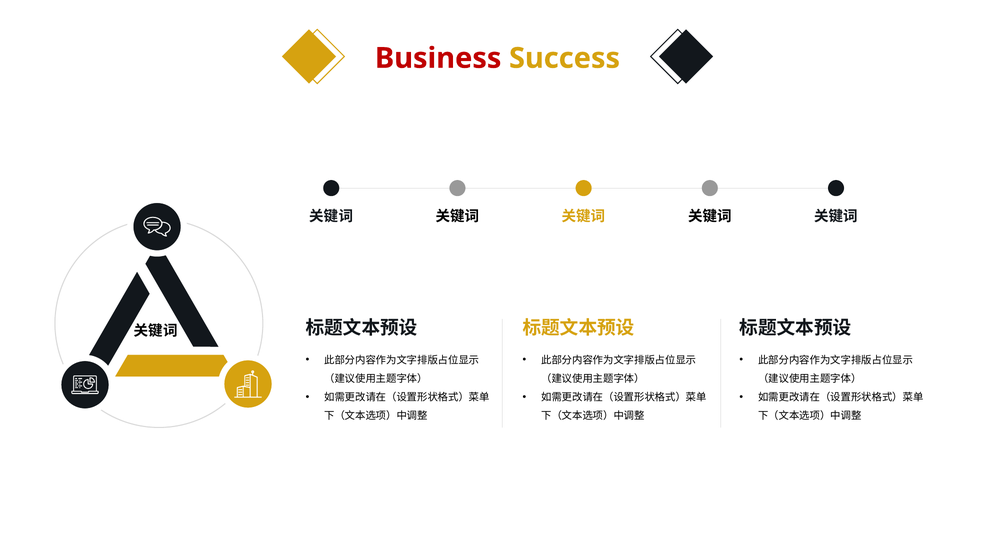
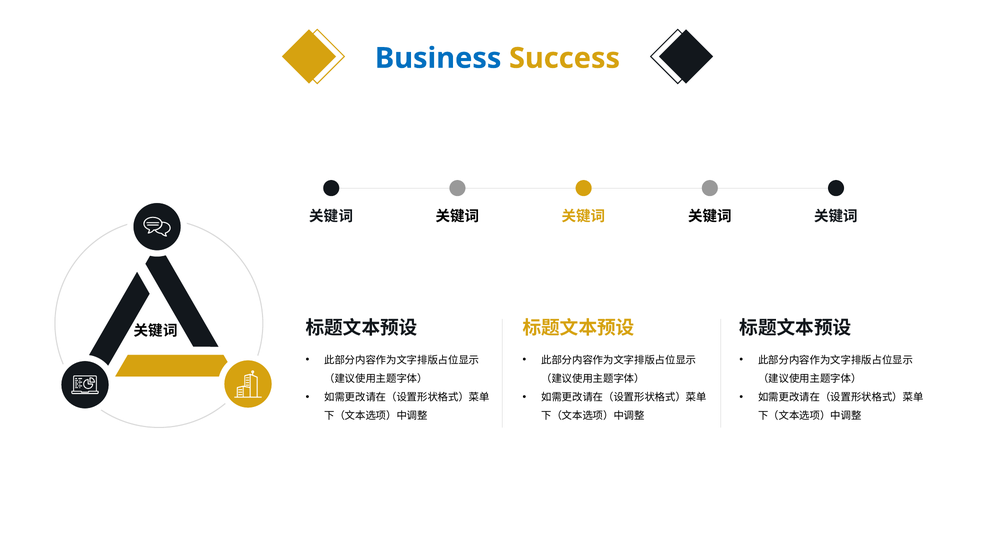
Business colour: red -> blue
